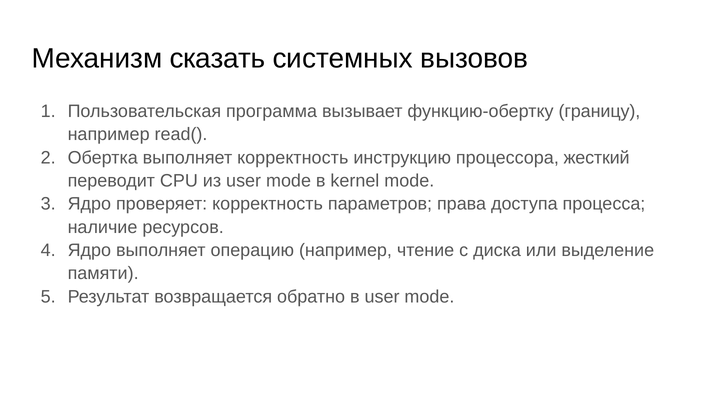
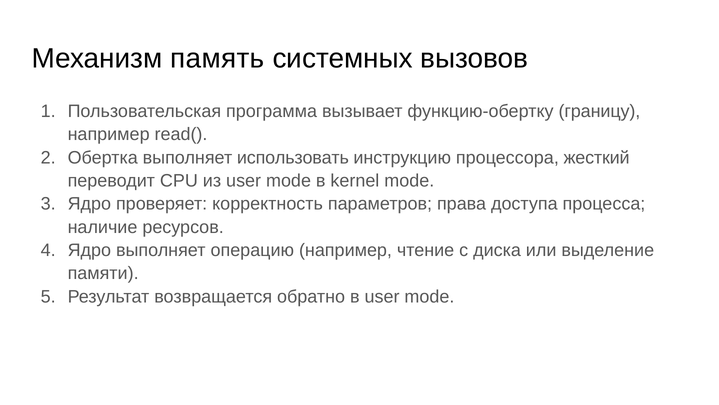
сказать: сказать -> память
выполняет корректность: корректность -> использовать
